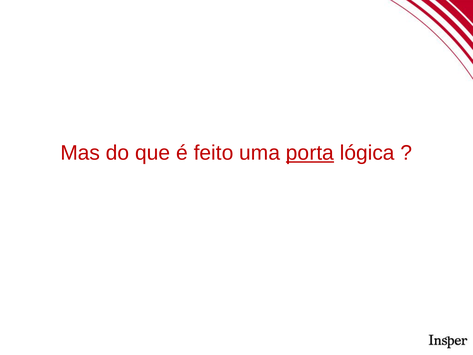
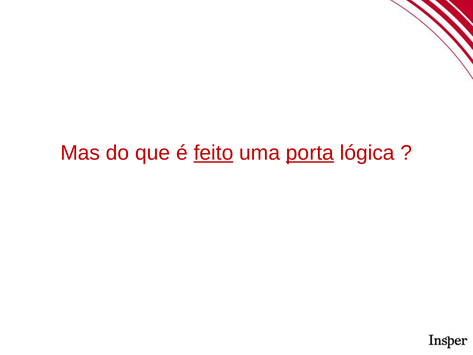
feito underline: none -> present
